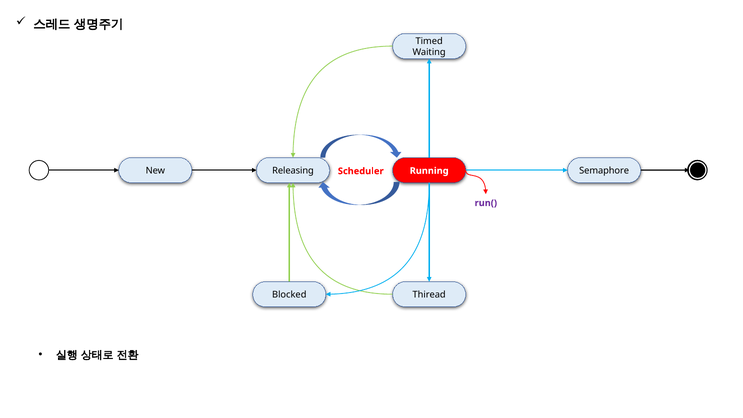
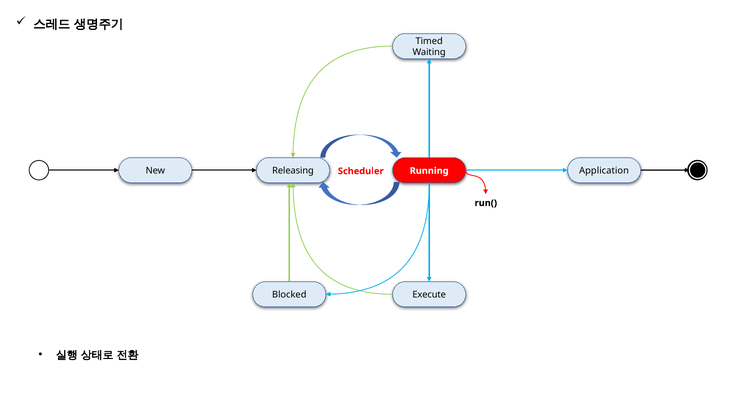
Semaphore: Semaphore -> Application
run( colour: purple -> black
Thiread: Thiread -> Execute
